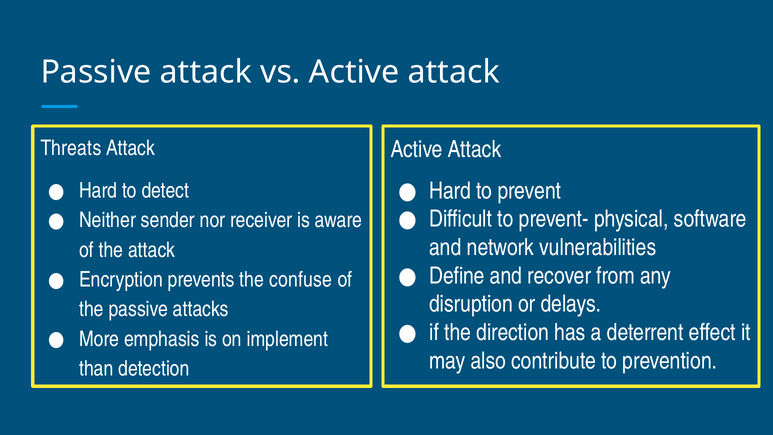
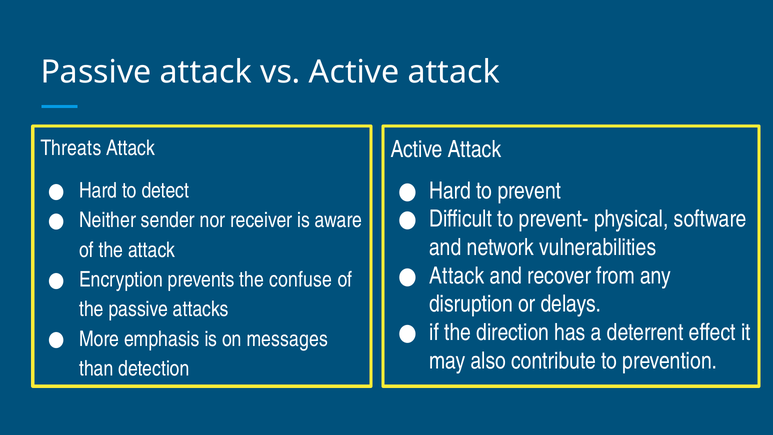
Define at (457, 276): Define -> Attack
implement: implement -> messages
